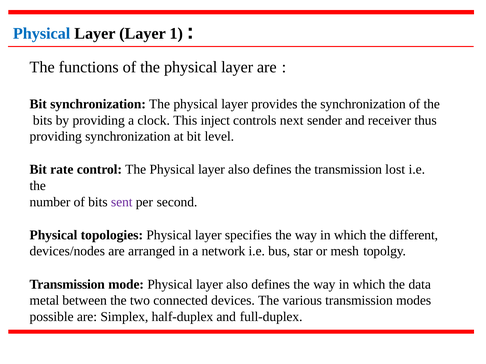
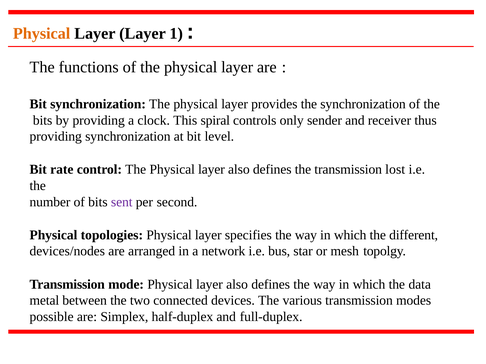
Physical at (42, 34) colour: blue -> orange
inject: inject -> spiral
next: next -> only
